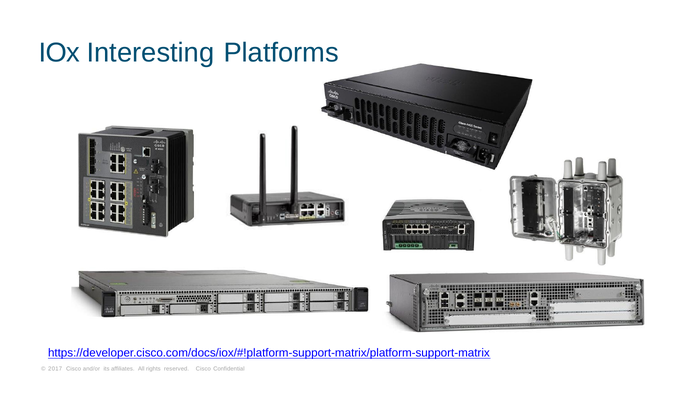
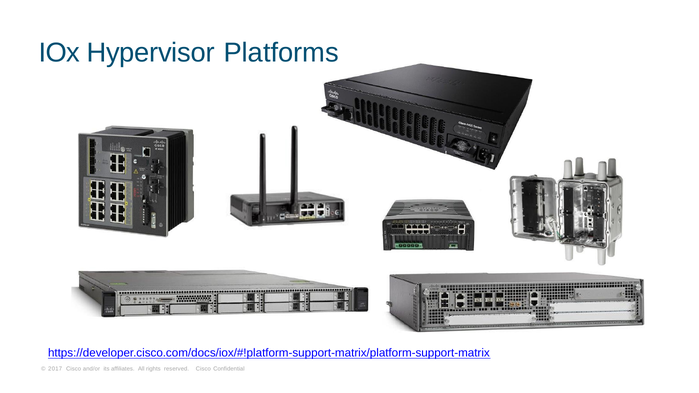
Interesting: Interesting -> Hypervisor
